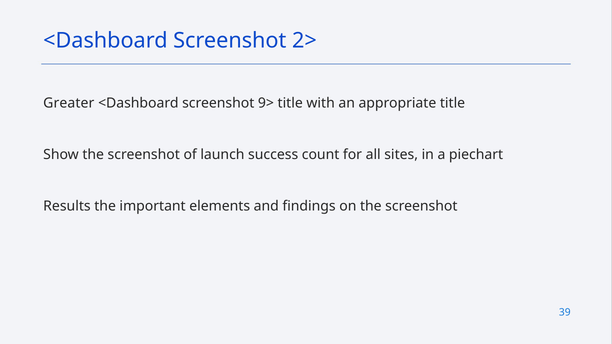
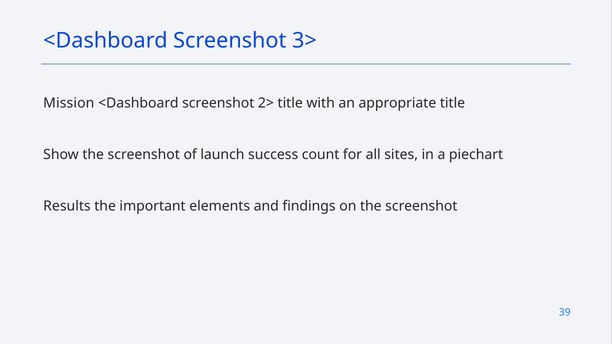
2>: 2> -> 3>
Greater: Greater -> Mission
9>: 9> -> 2>
